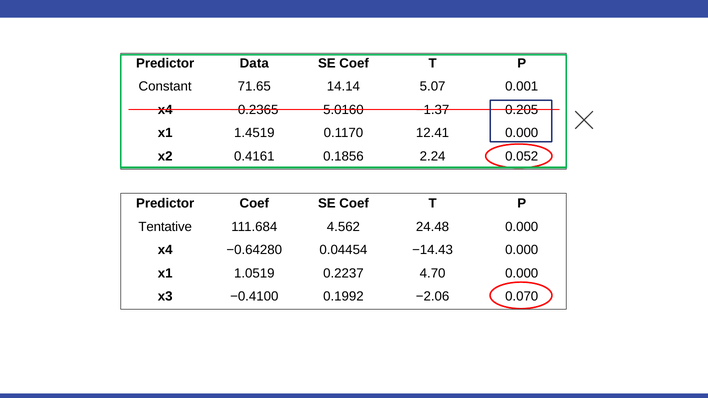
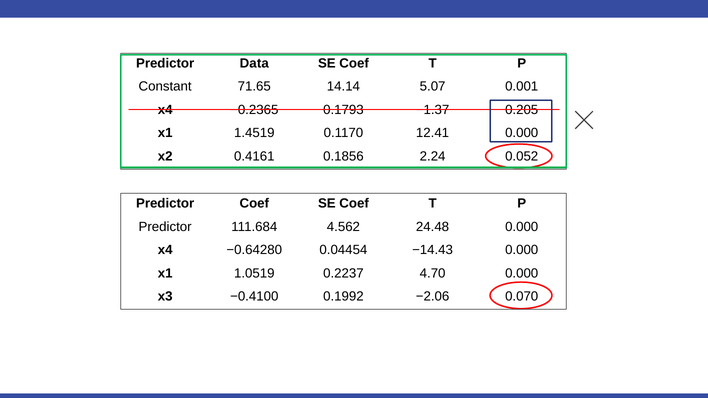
5.0160: 5.0160 -> 0.1793
Tentative at (165, 227): Tentative -> Predictor
